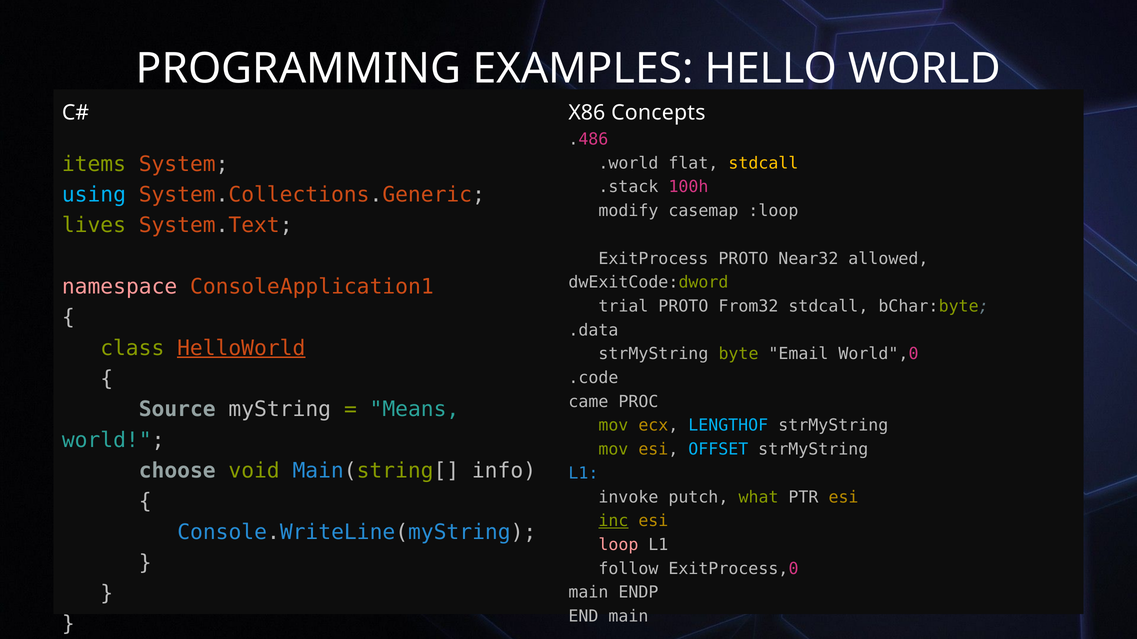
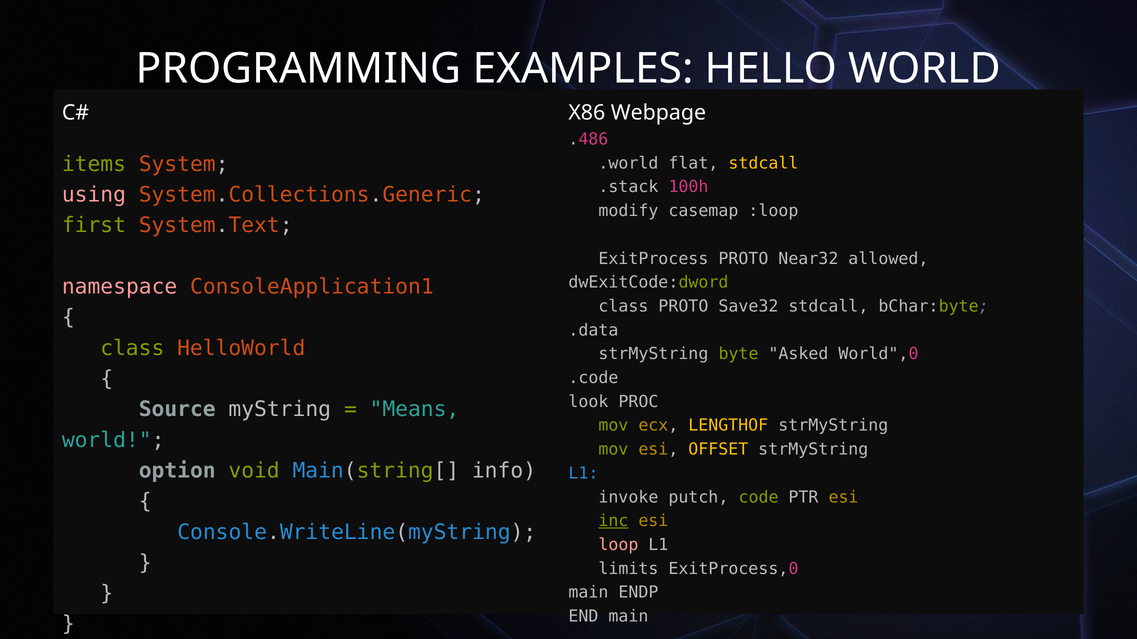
Concepts: Concepts -> Webpage
using colour: light blue -> pink
lives: lives -> first
trial at (623, 307): trial -> class
From32: From32 -> Save32
HelloWorld underline: present -> none
Email: Email -> Asked
came: came -> look
LENGTHOF colour: light blue -> yellow
OFFSET colour: light blue -> yellow
choose: choose -> option
what: what -> code
follow: follow -> limits
